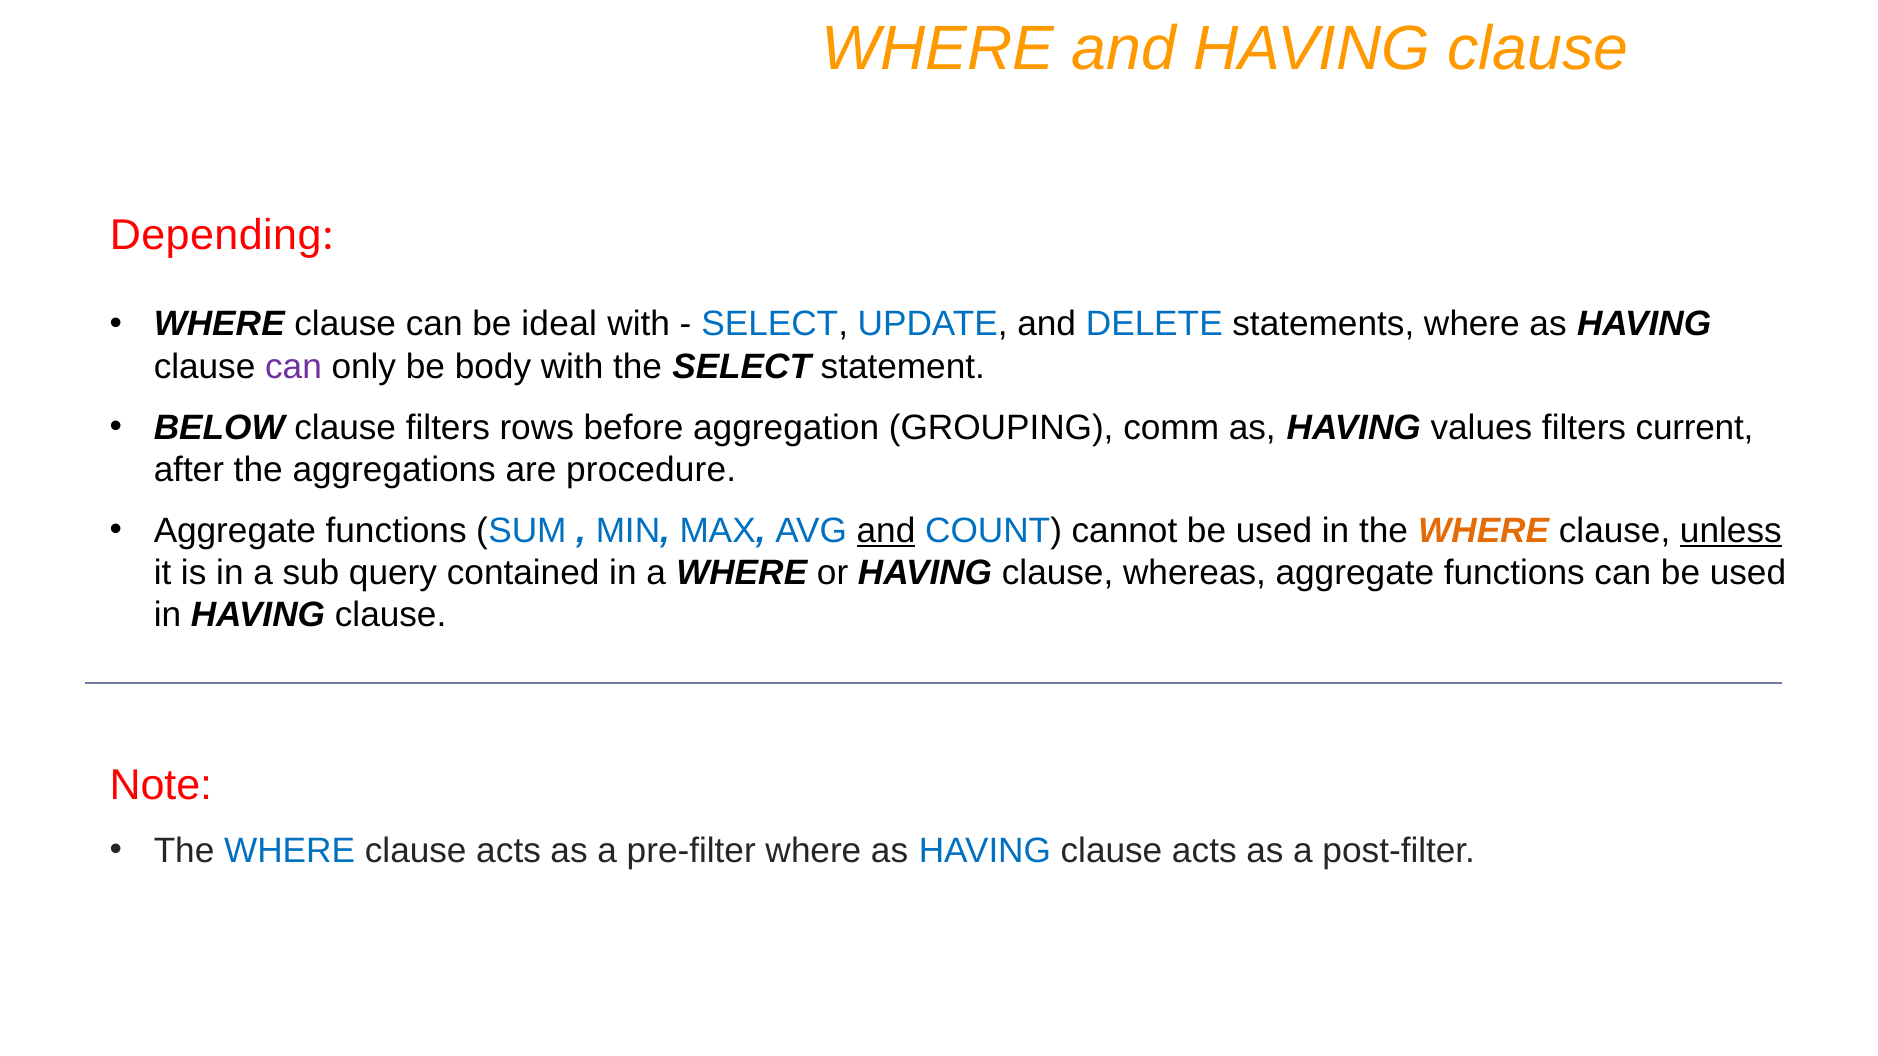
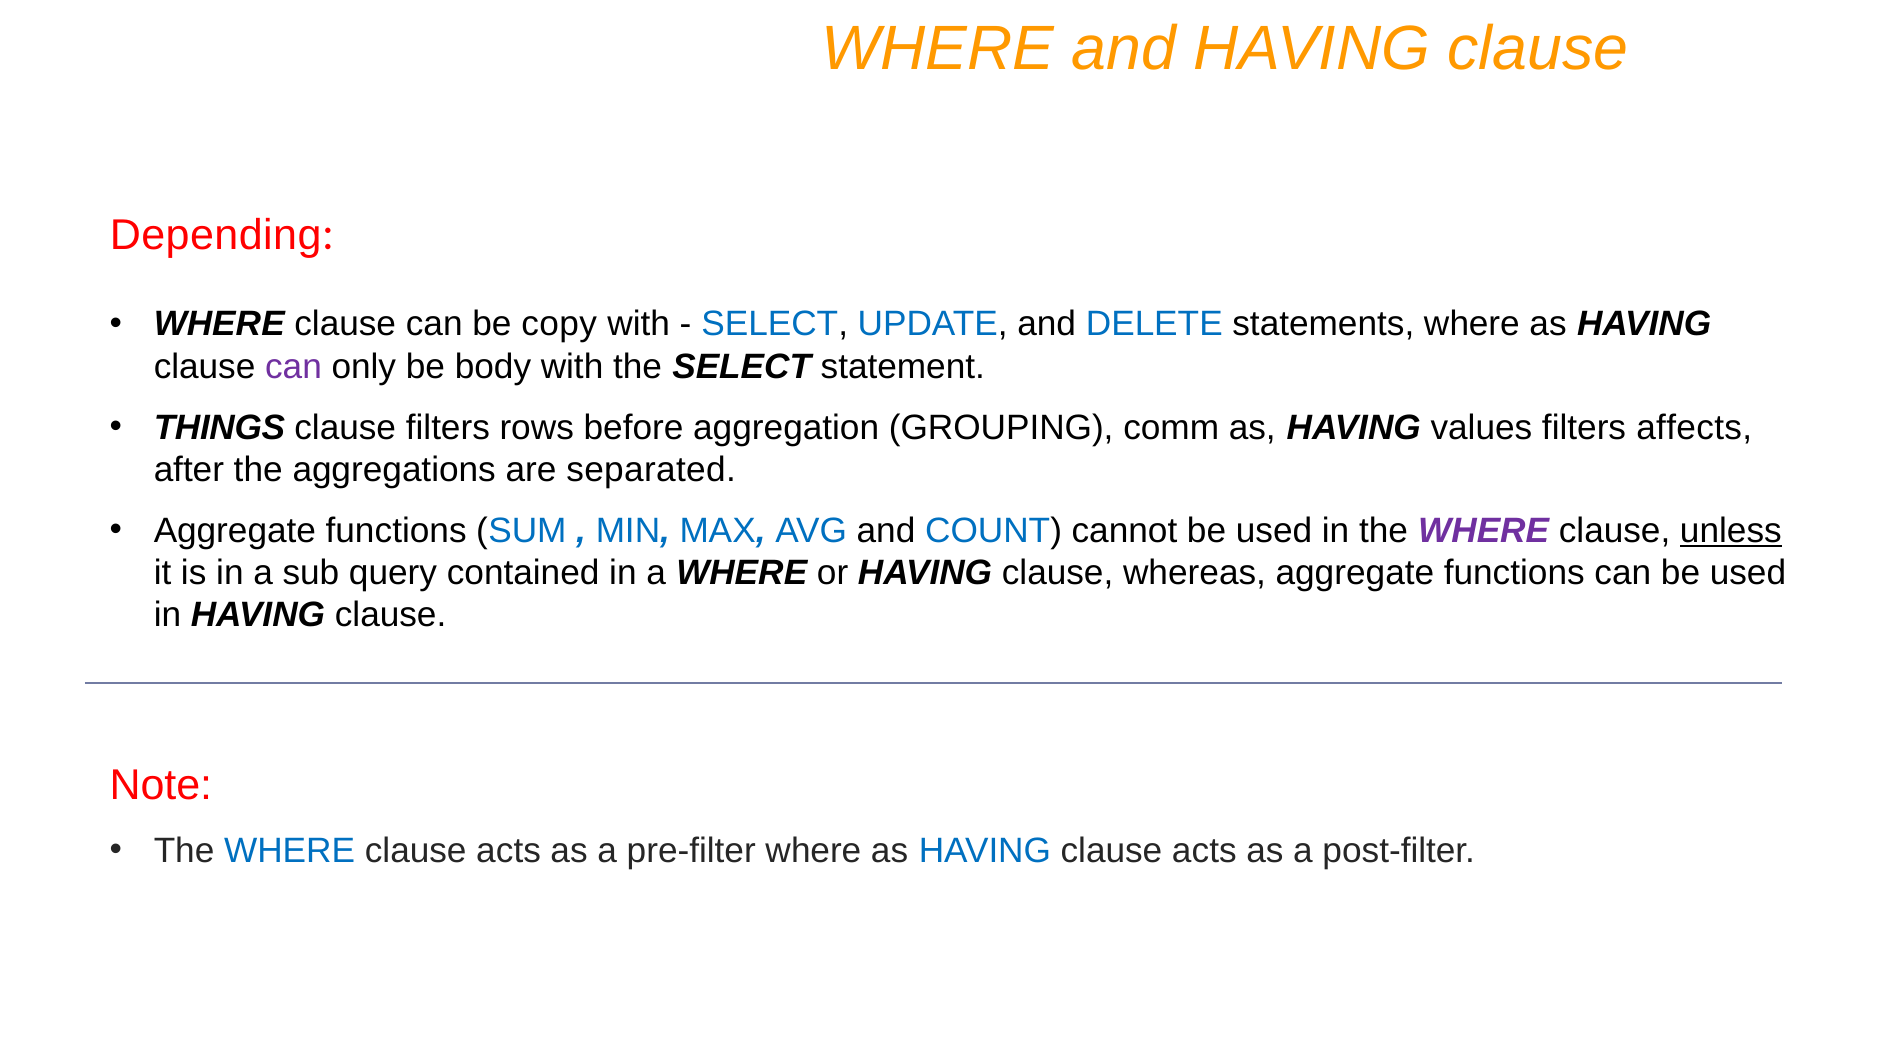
ideal: ideal -> copy
BELOW: BELOW -> THINGS
current: current -> affects
procedure: procedure -> separated
and at (886, 531) underline: present -> none
WHERE at (1484, 531) colour: orange -> purple
